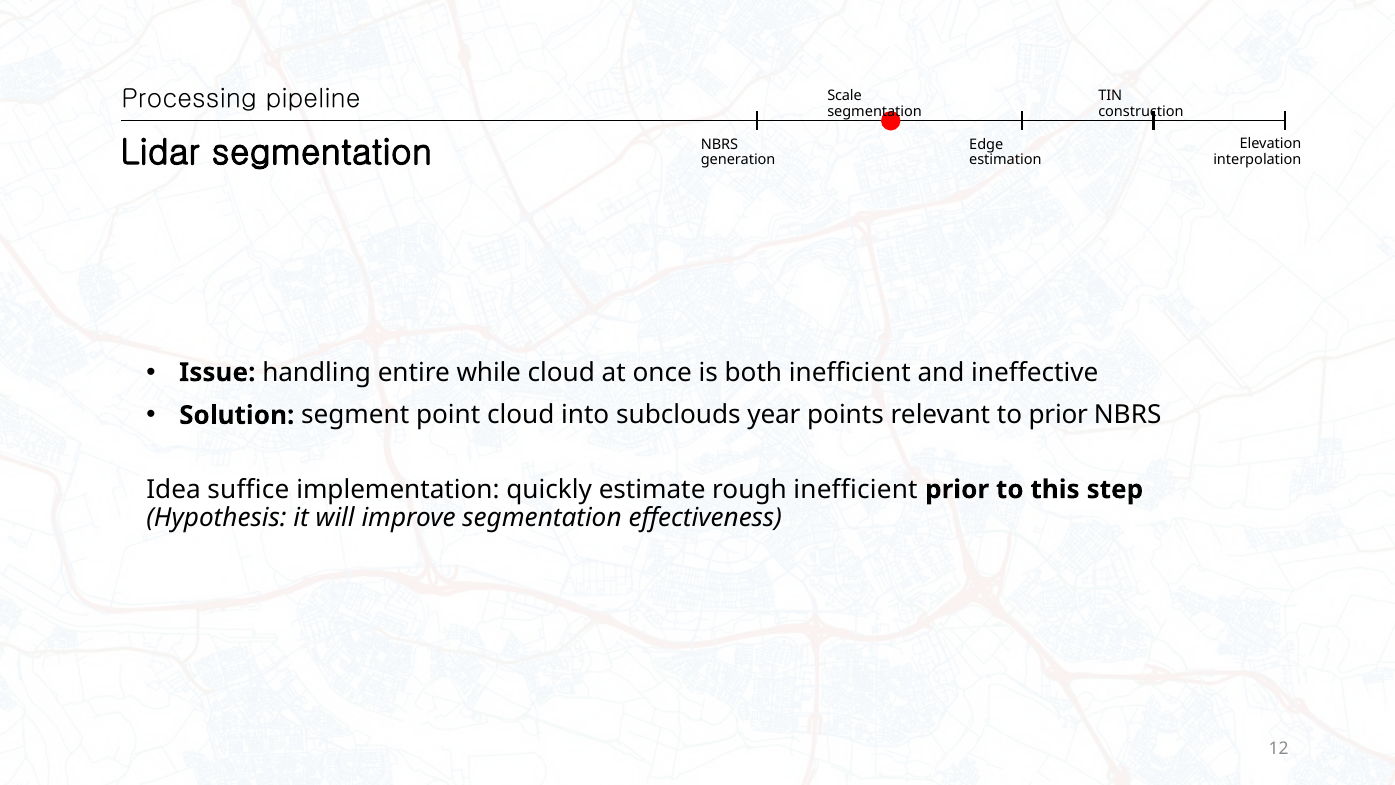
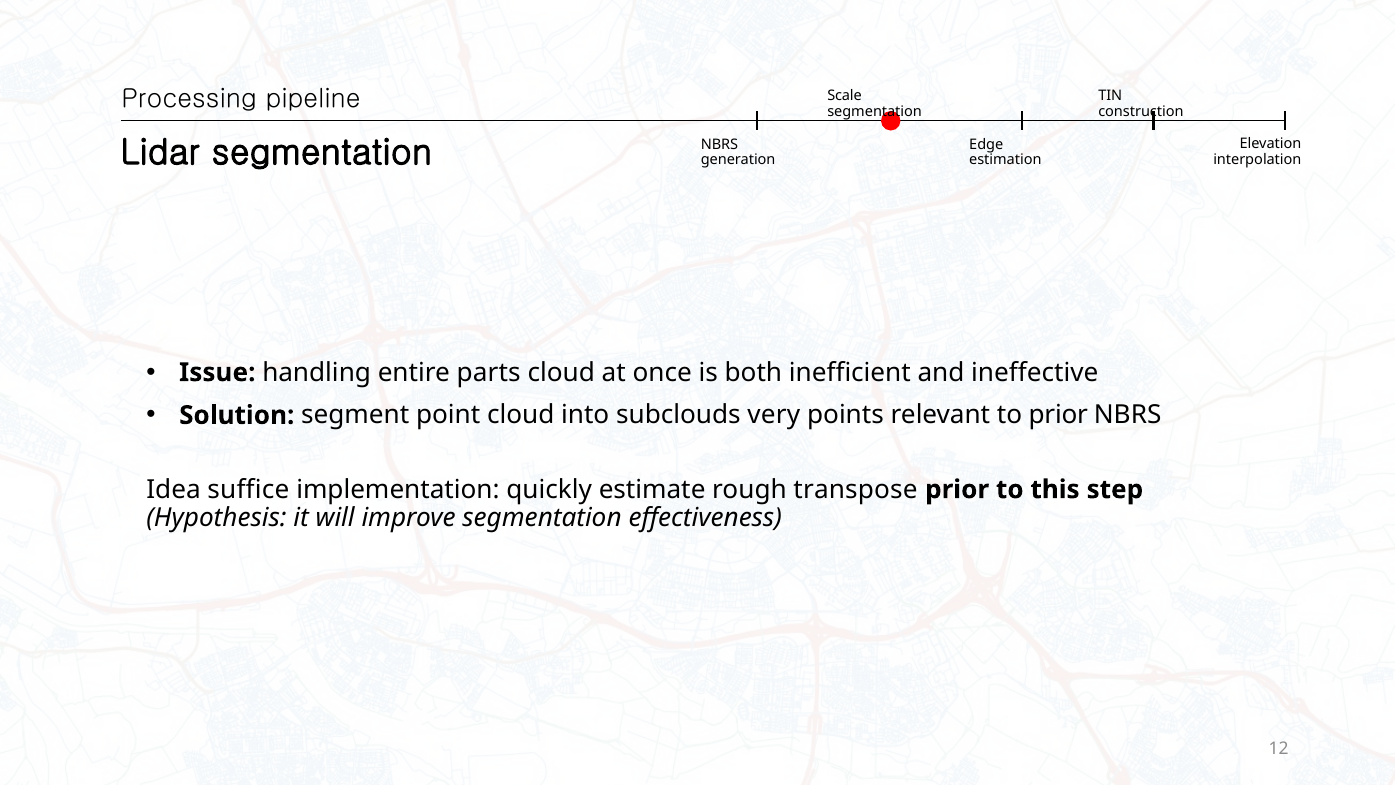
while: while -> parts
year: year -> very
rough inefficient: inefficient -> transpose
